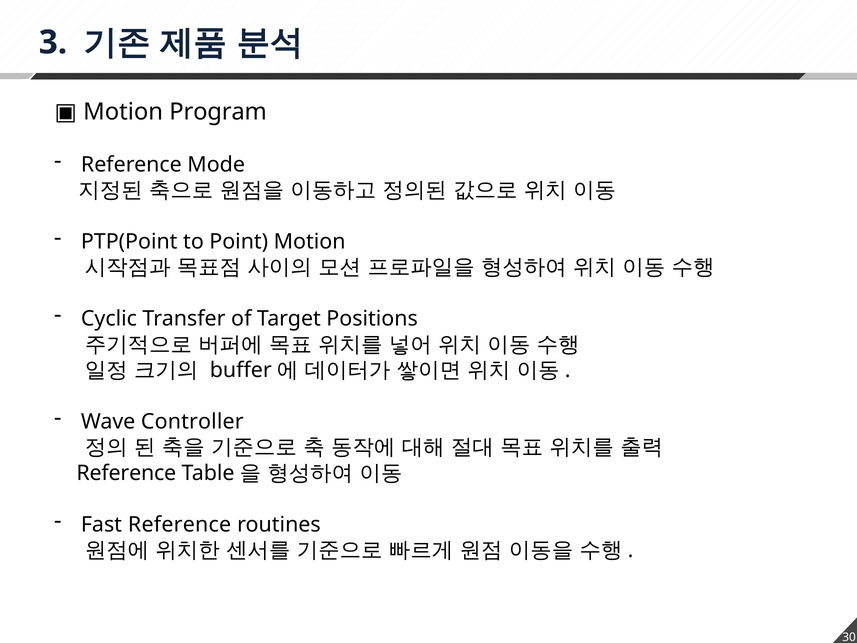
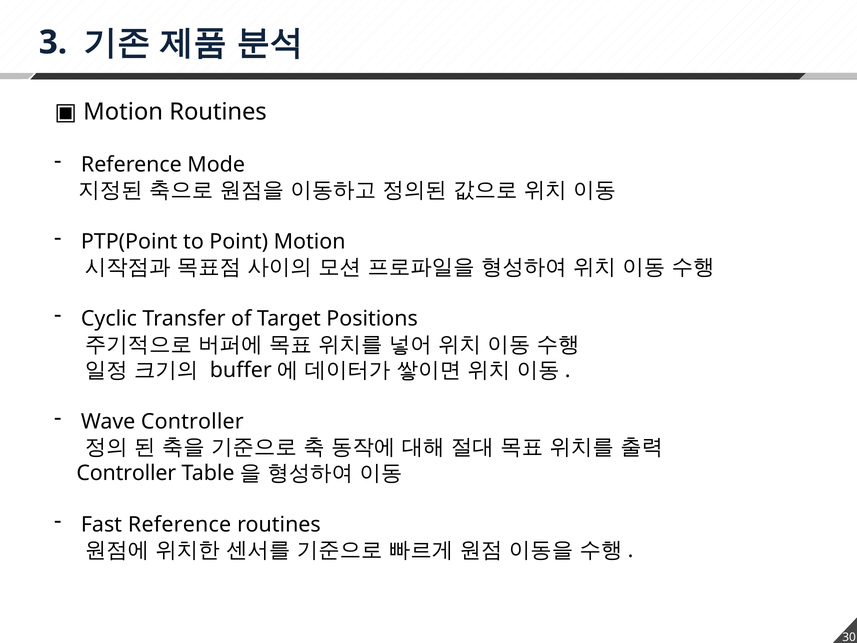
Motion Program: Program -> Routines
Reference at (126, 473): Reference -> Controller
